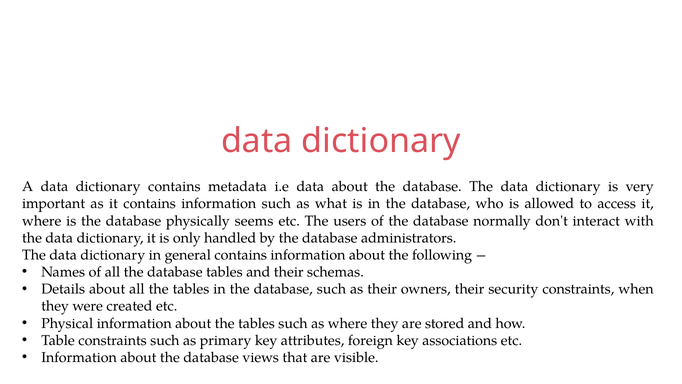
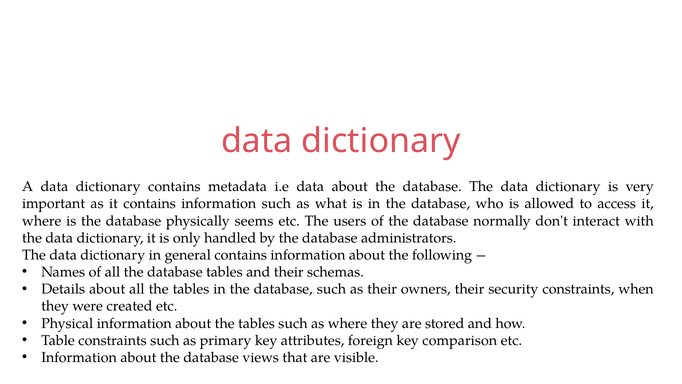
associations: associations -> comparison
